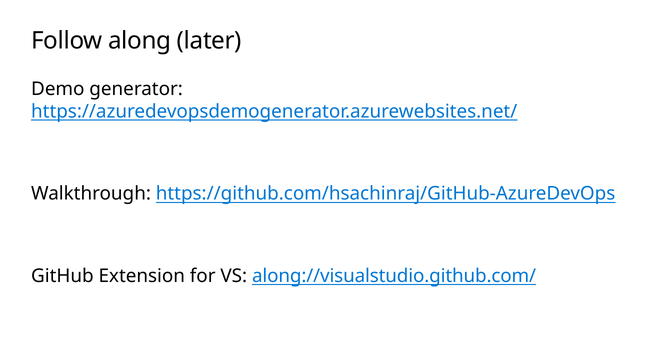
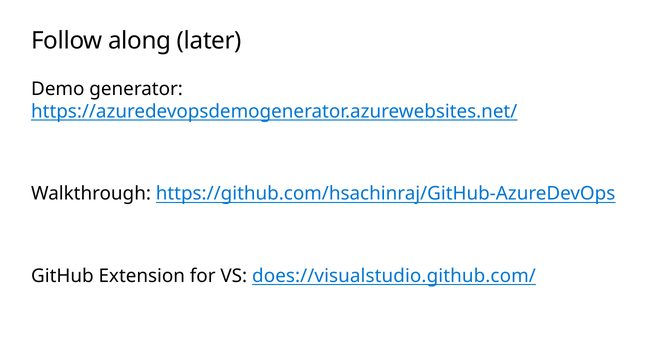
along://visualstudio.github.com/: along://visualstudio.github.com/ -> does://visualstudio.github.com/
